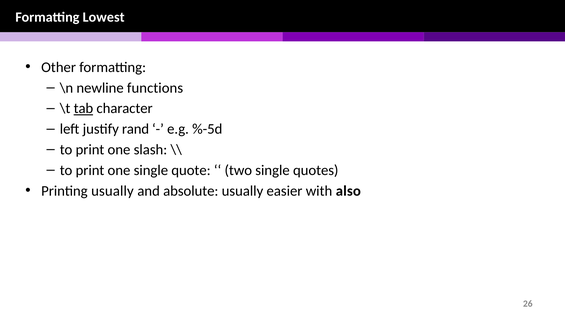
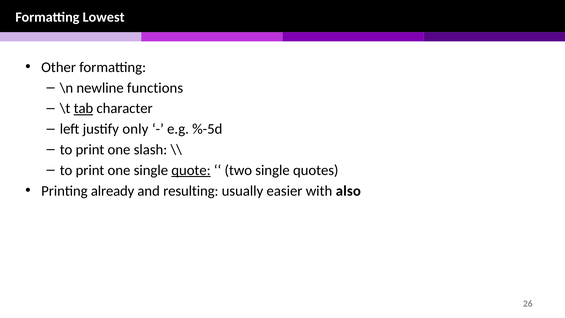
rand: rand -> only
quote underline: none -> present
Printing usually: usually -> already
absolute: absolute -> resulting
